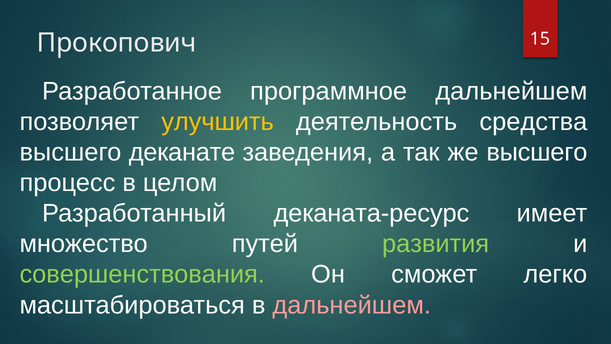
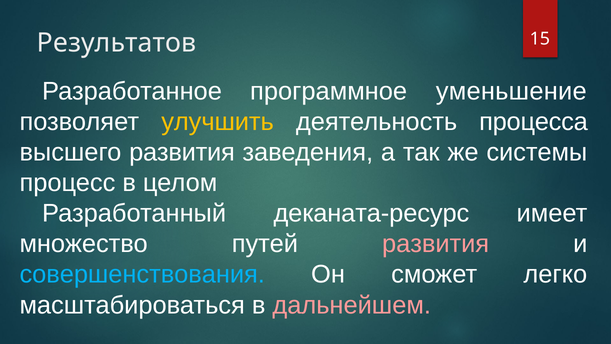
Прокопович: Прокопович -> Результатов
программное дальнейшем: дальнейшем -> уменьшение
средства: средства -> процесса
высшего деканате: деканате -> развития
же высшего: высшего -> системы
развития at (436, 244) colour: light green -> pink
совершенствования colour: light green -> light blue
